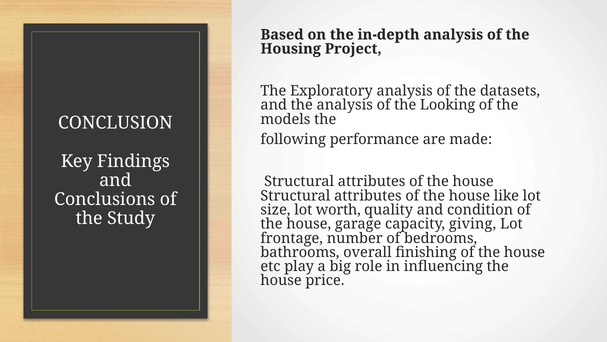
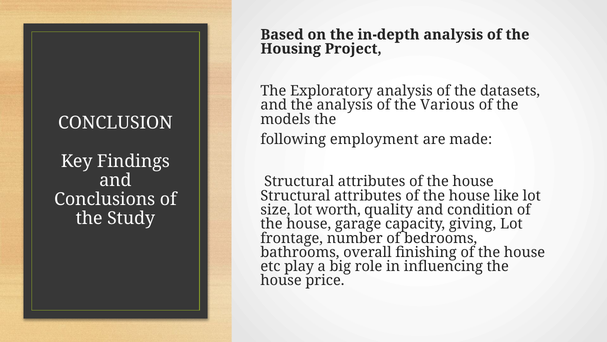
Looking: Looking -> Various
performance: performance -> employment
